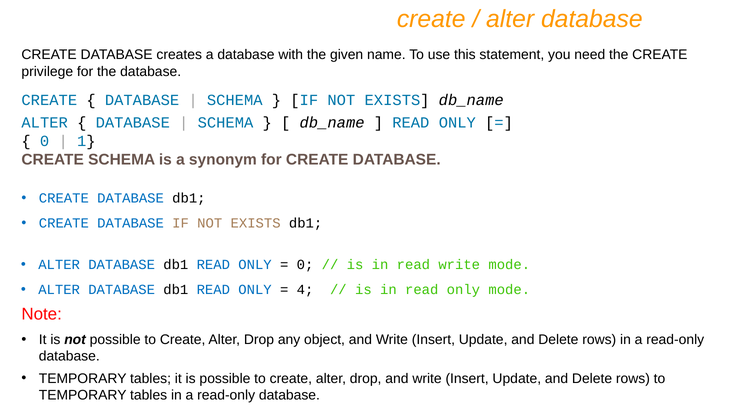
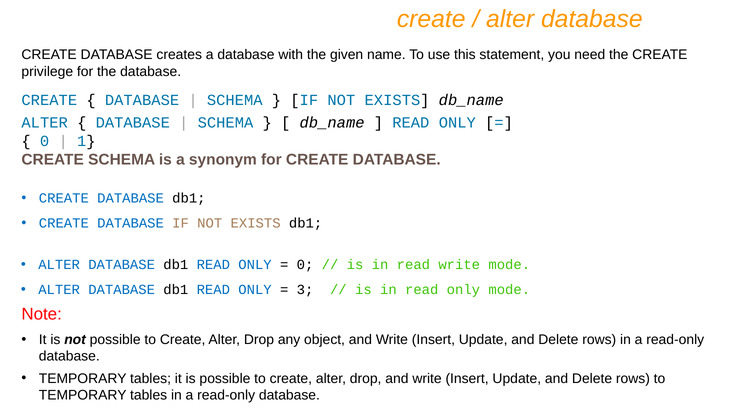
4: 4 -> 3
